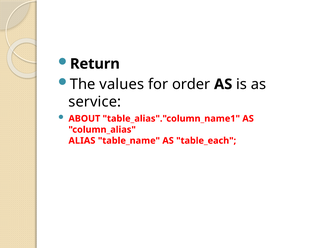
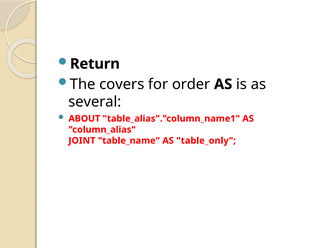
values: values -> covers
service: service -> several
ALIAS: ALIAS -> JOINT
table_each: table_each -> table_only
